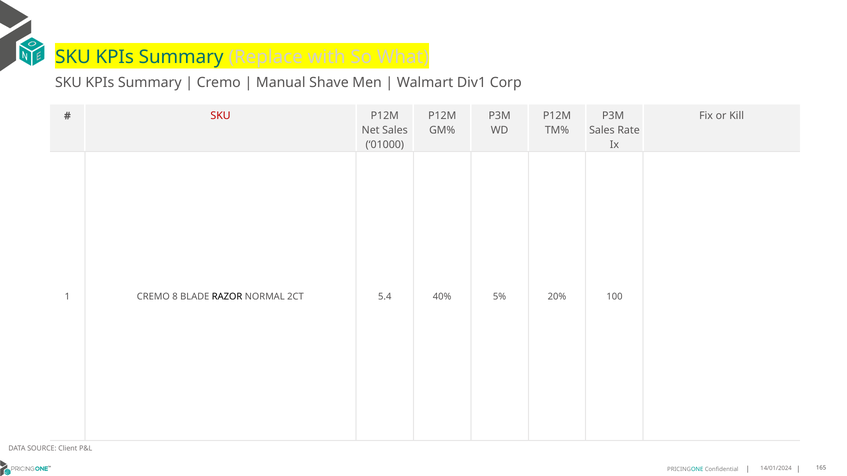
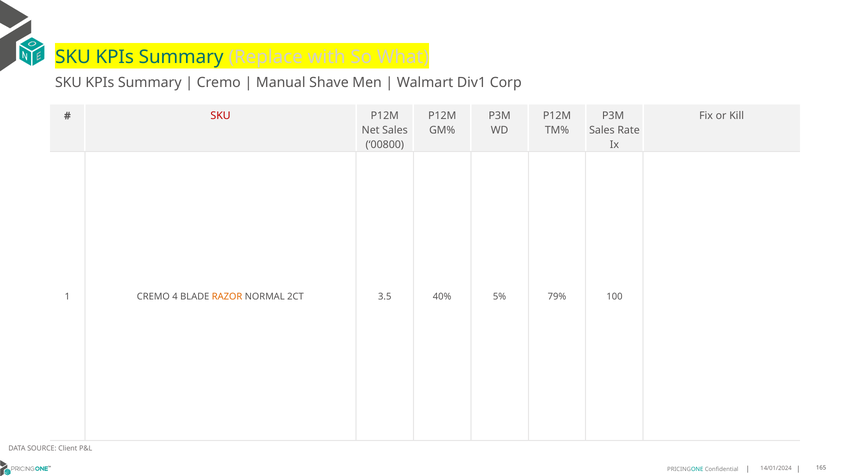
01000: 01000 -> 00800
8: 8 -> 4
RAZOR colour: black -> orange
5.4: 5.4 -> 3.5
20%: 20% -> 79%
